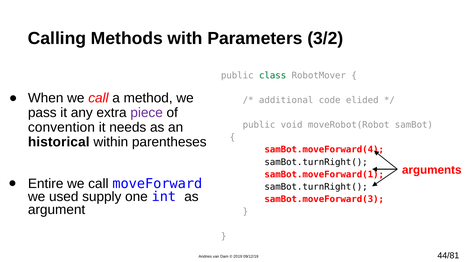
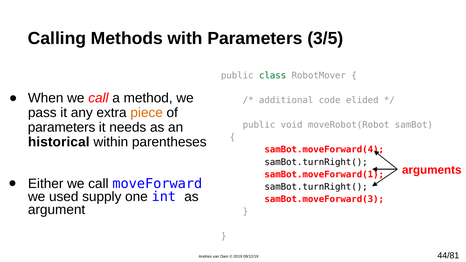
3/2: 3/2 -> 3/5
piece colour: purple -> orange
convention at (61, 127): convention -> parameters
Entire: Entire -> Either
